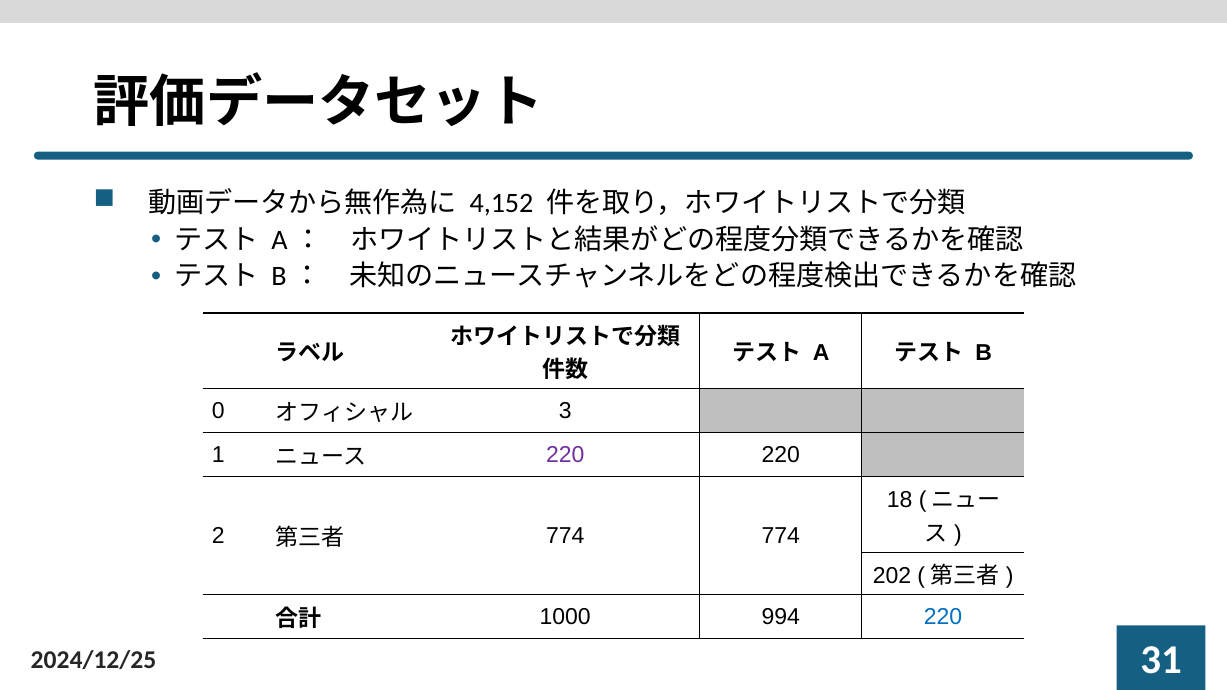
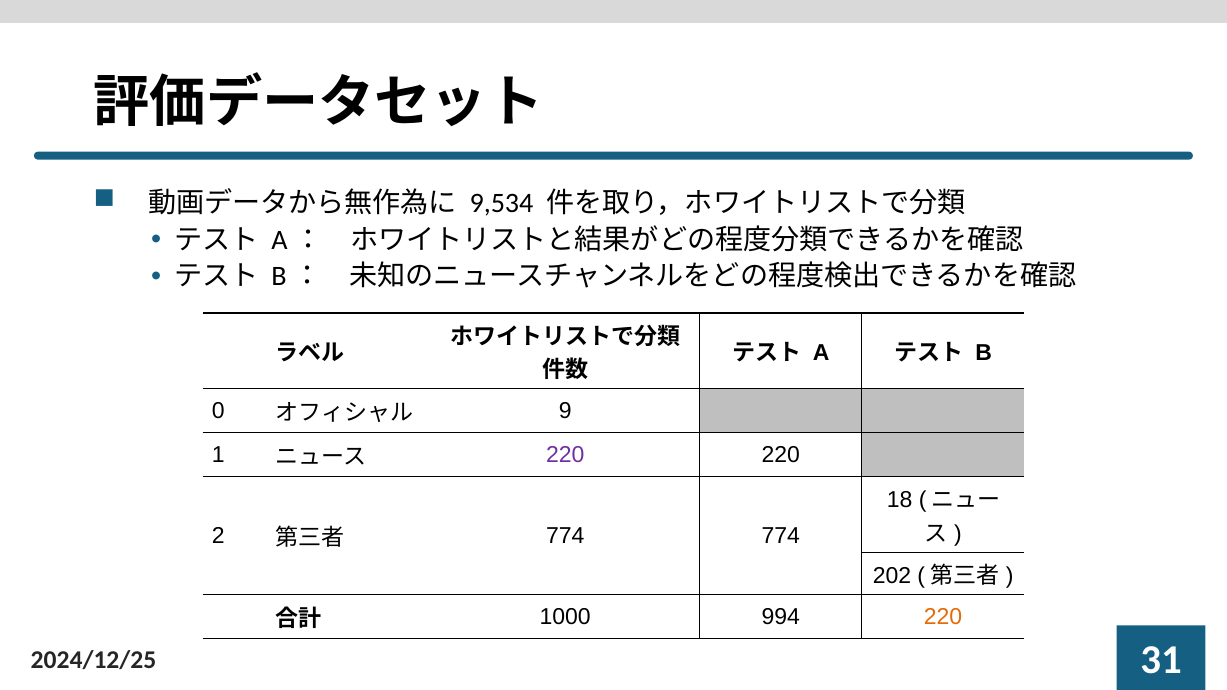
4,152: 4,152 -> 9,534
3: 3 -> 9
220 at (943, 617) colour: blue -> orange
